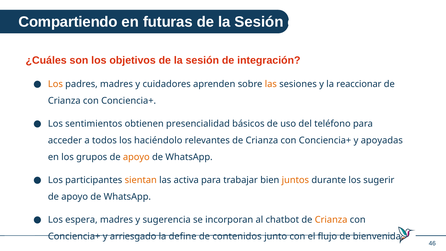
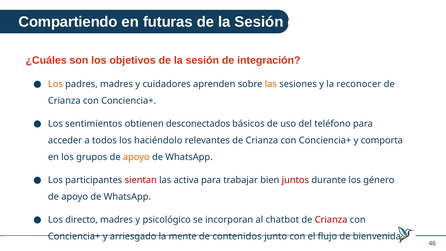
reaccionar: reaccionar -> reconocer
presencialidad: presencialidad -> desconectados
apoyadas: apoyadas -> comporta
sientan colour: orange -> red
juntos colour: orange -> red
sugerir: sugerir -> género
espera: espera -> directo
sugerencia: sugerencia -> psicológico
Crianza at (331, 220) colour: orange -> red
define: define -> mente
